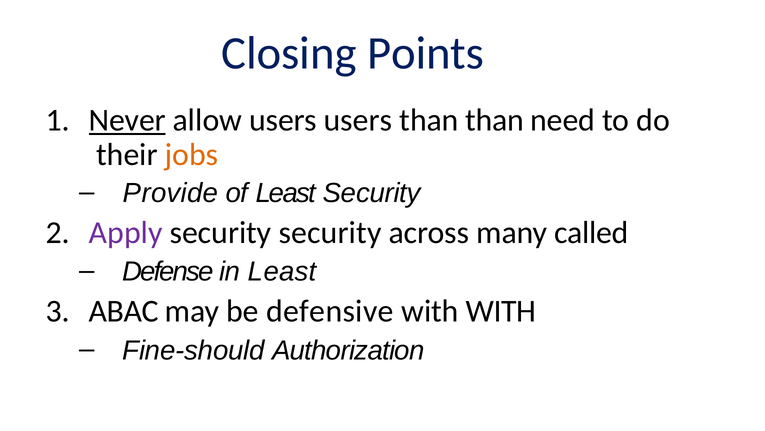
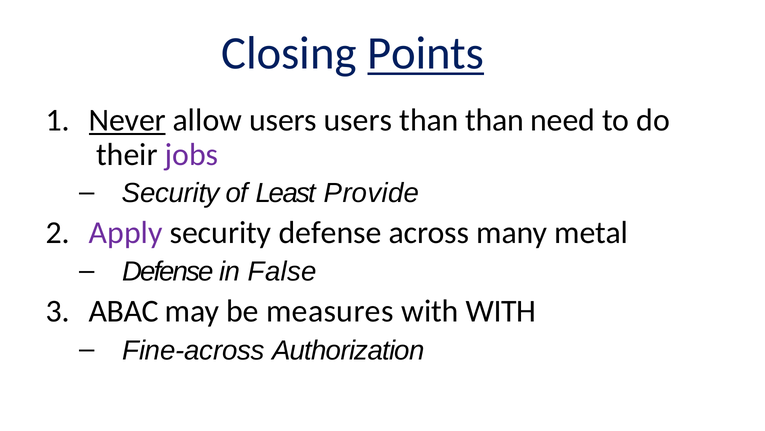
Points underline: none -> present
jobs colour: orange -> purple
Provide at (171, 193): Provide -> Security
Least Security: Security -> Provide
security security: security -> defense
called: called -> metal
in Least: Least -> False
defensive: defensive -> measures
Fine-should: Fine-should -> Fine-across
